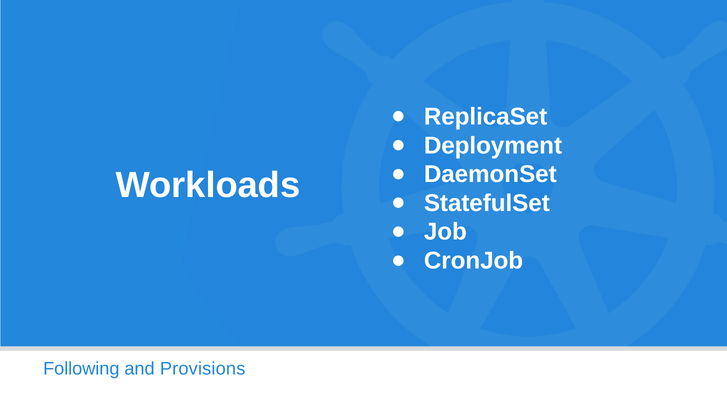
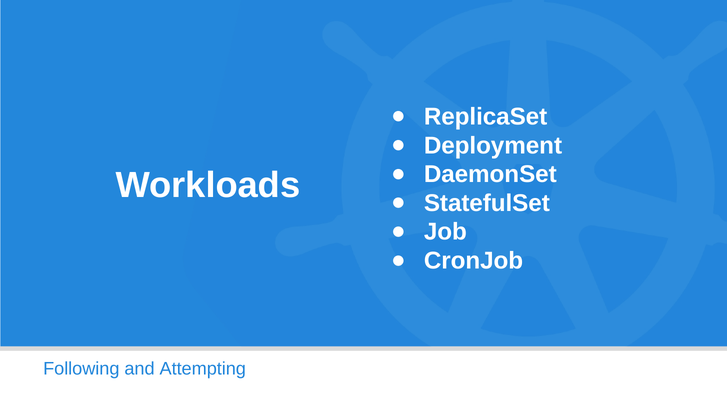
Provisions: Provisions -> Attempting
